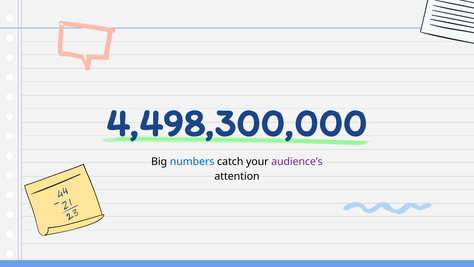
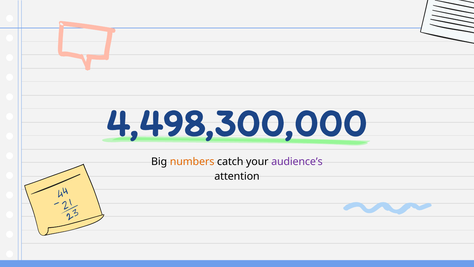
numbers colour: blue -> orange
